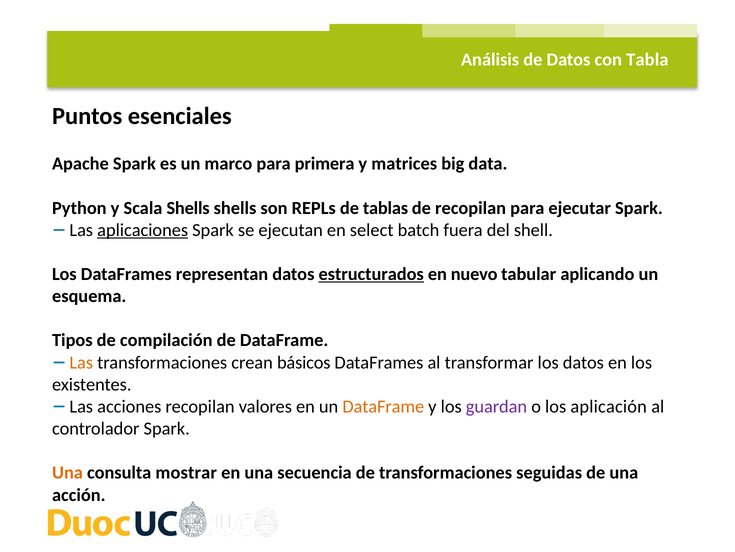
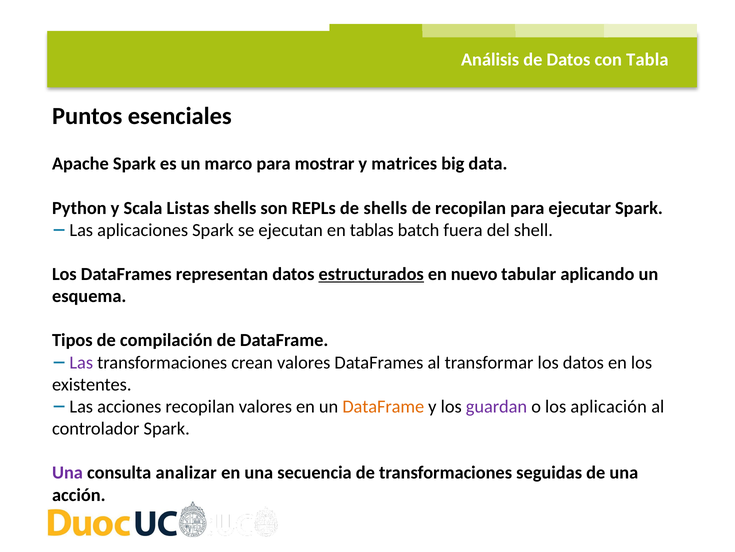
primera: primera -> mostrar
Scala Shells: Shells -> Listas
de tablas: tablas -> shells
aplicaciones underline: present -> none
select: select -> tablas
Las at (81, 362) colour: orange -> purple
crean básicos: básicos -> valores
Una at (67, 472) colour: orange -> purple
mostrar: mostrar -> analizar
